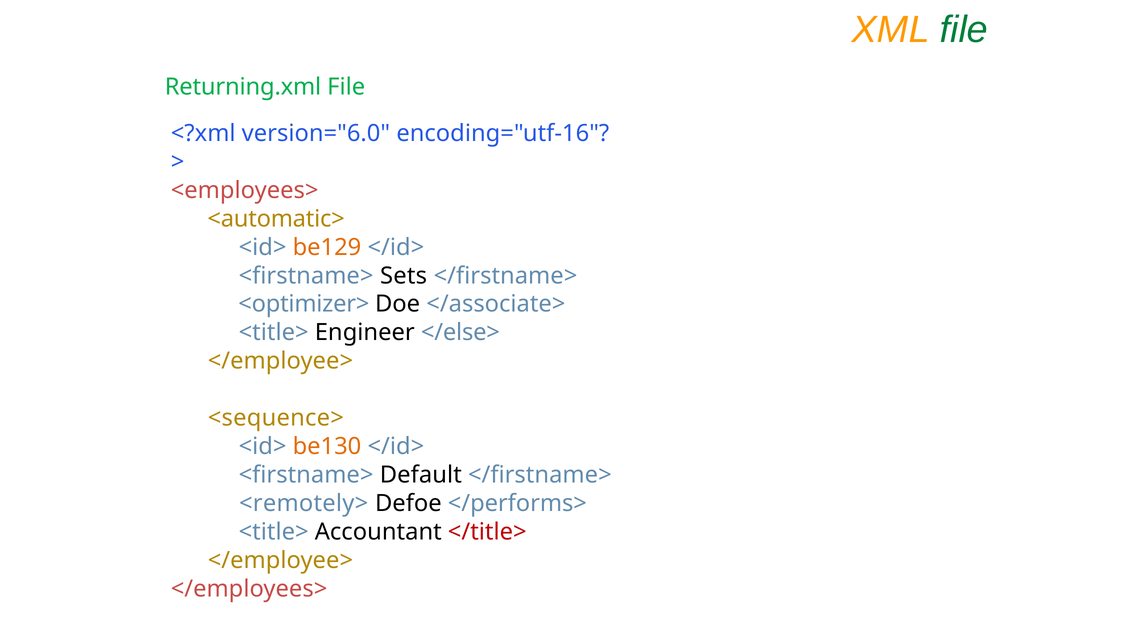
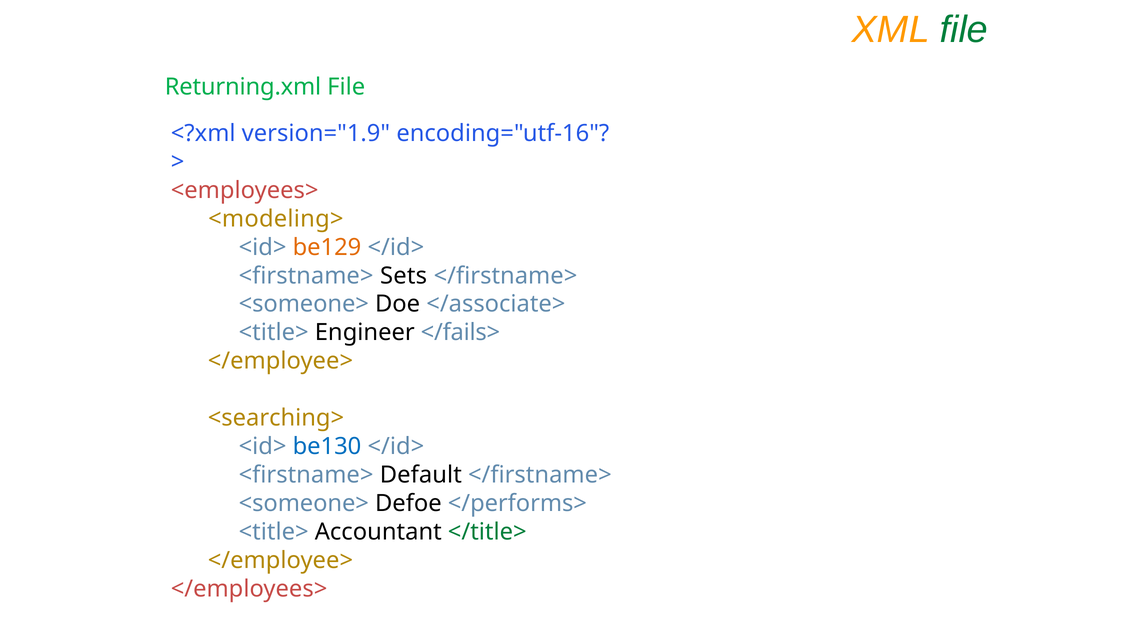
version="6.0: version="6.0 -> version="1.9
<automatic>: <automatic> -> <modeling>
<optimizer> at (304, 304): <optimizer> -> <someone>
</else>: </else> -> </fails>
<sequence>: <sequence> -> <searching>
be130 colour: orange -> blue
<remotely> at (304, 504): <remotely> -> <someone>
</title> colour: red -> green
